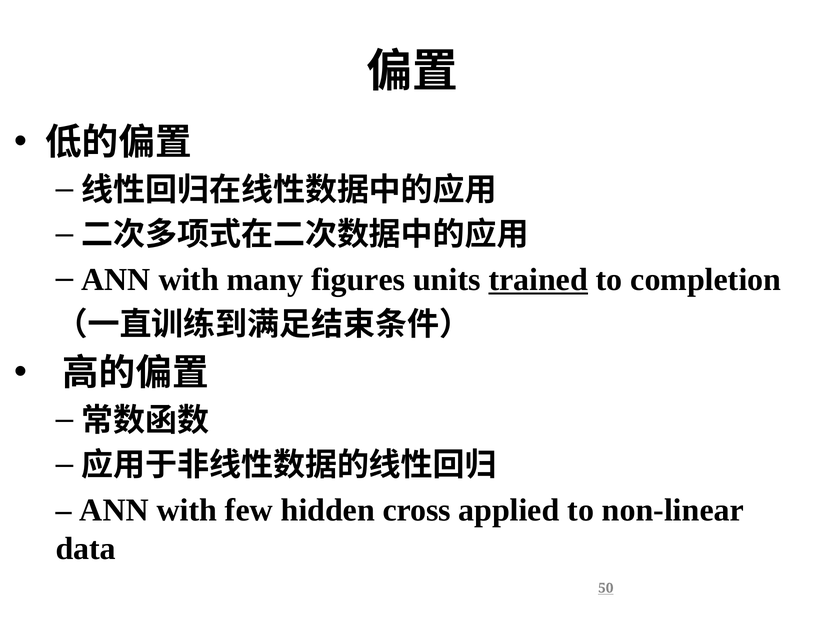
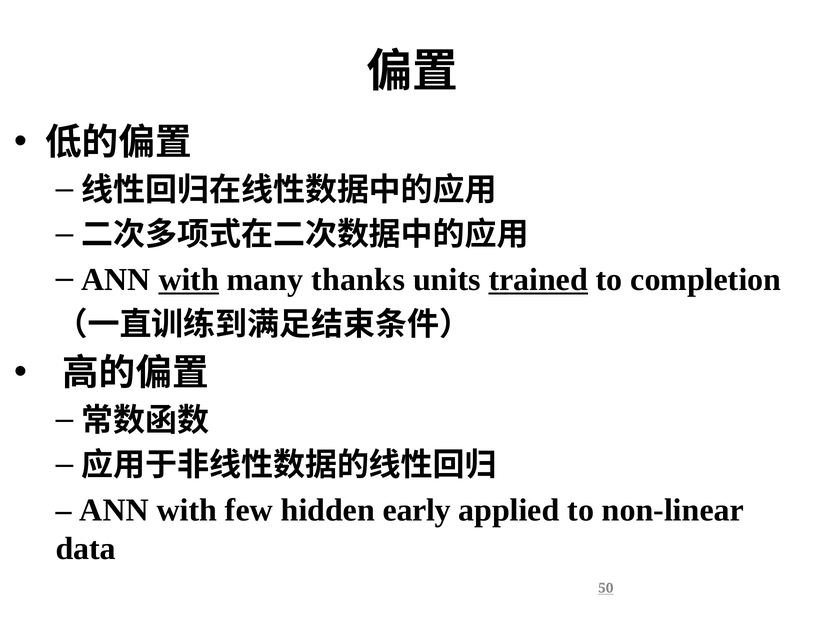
with at (189, 280) underline: none -> present
figures: figures -> thanks
cross: cross -> early
